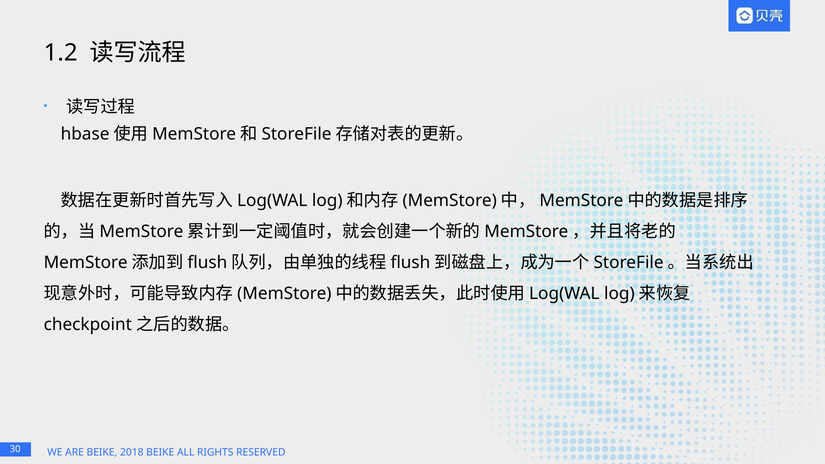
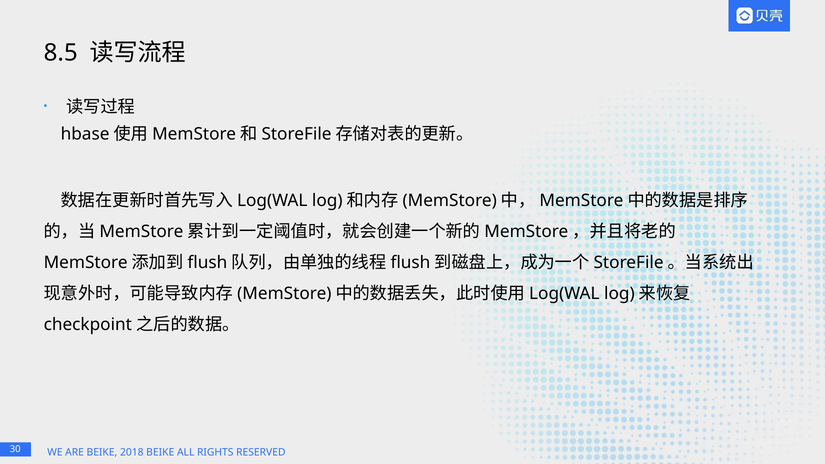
1.2: 1.2 -> 8.5
